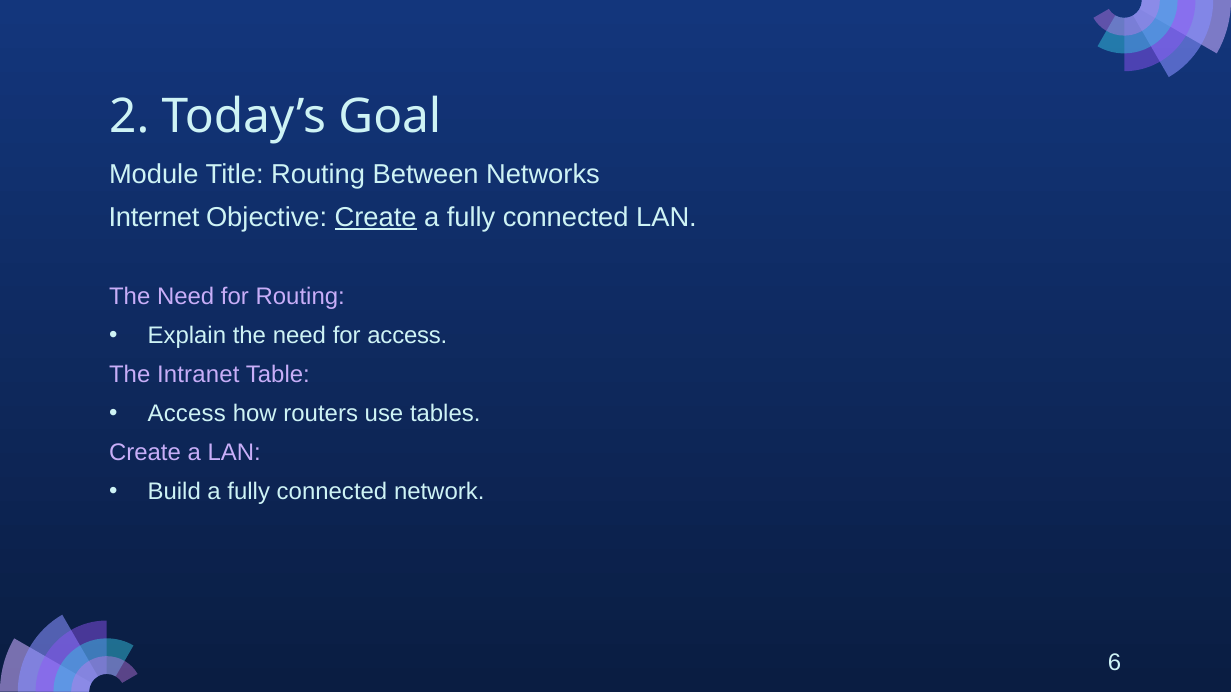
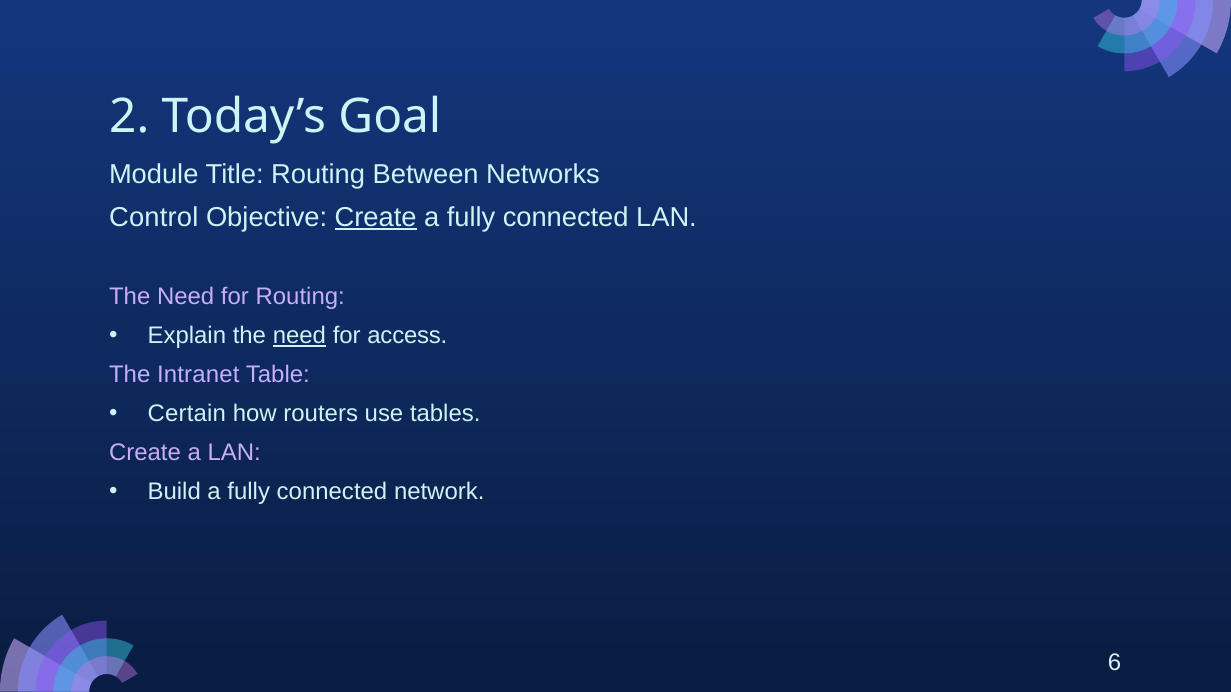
Internet: Internet -> Control
need at (299, 336) underline: none -> present
Access at (187, 414): Access -> Certain
